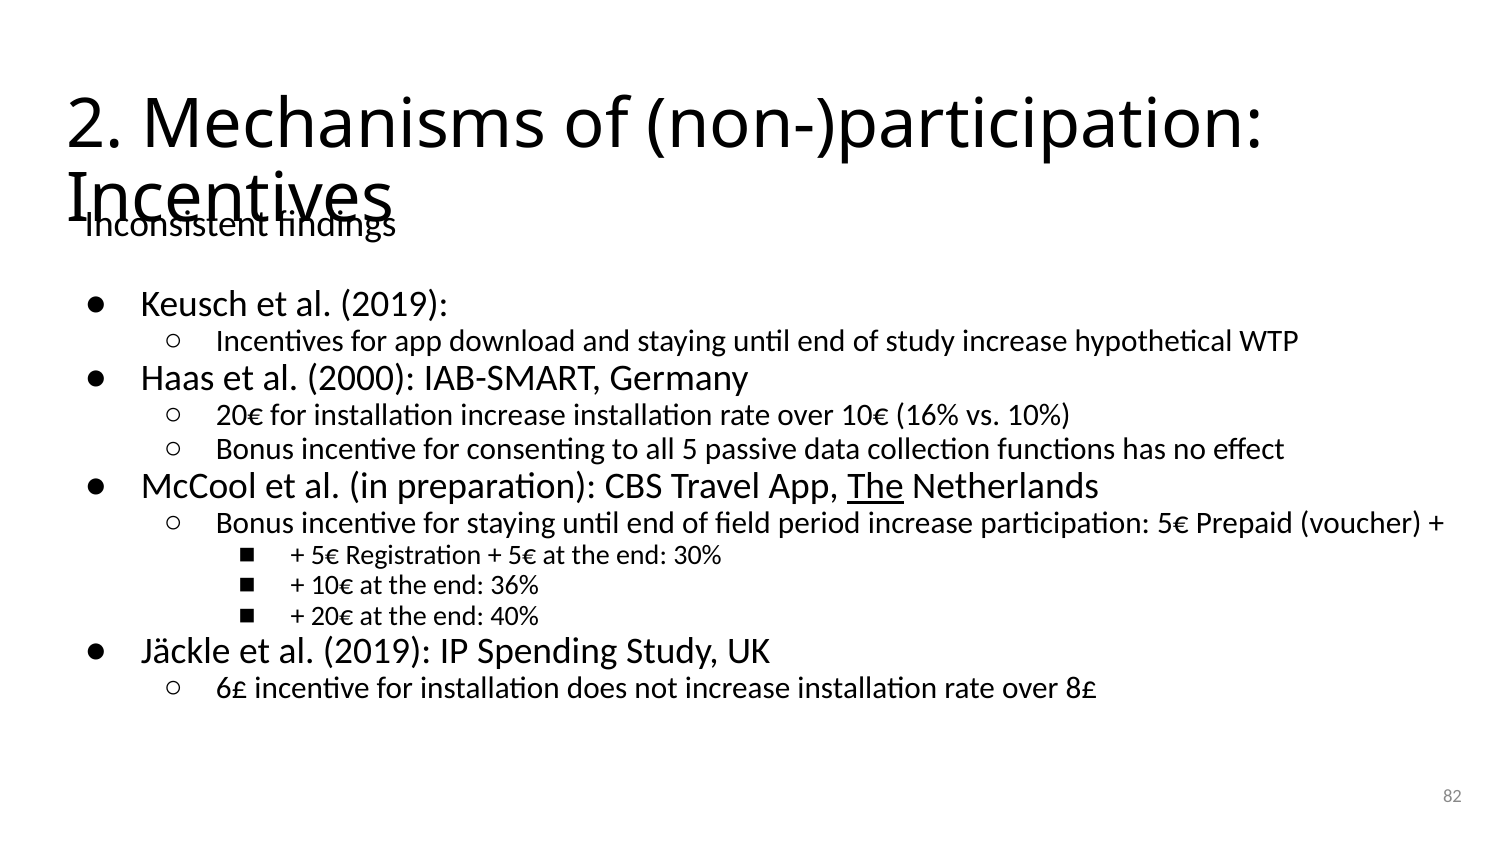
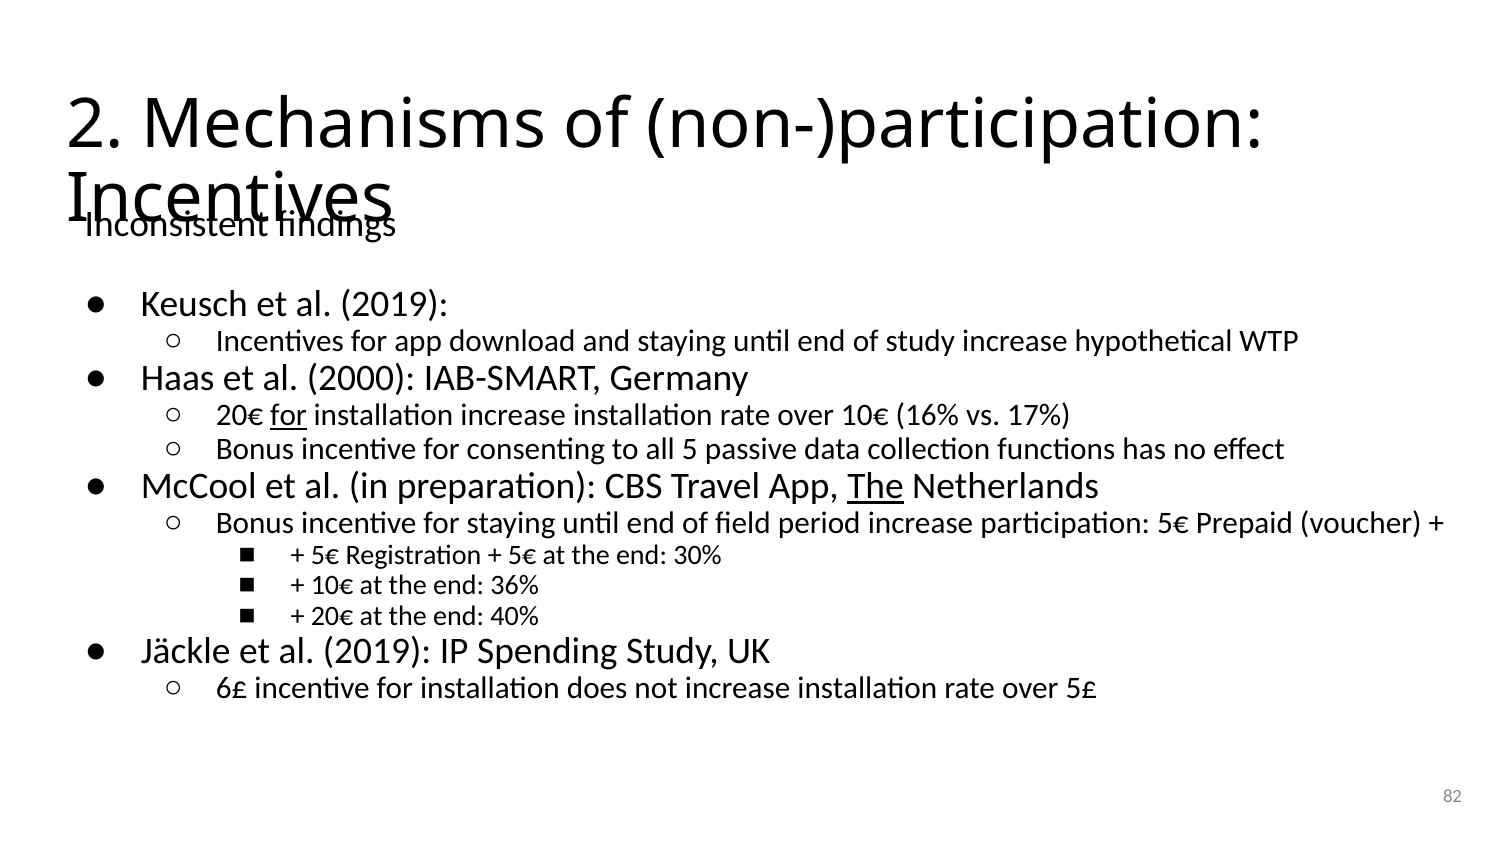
for at (288, 416) underline: none -> present
10%: 10% -> 17%
8£: 8£ -> 5£
